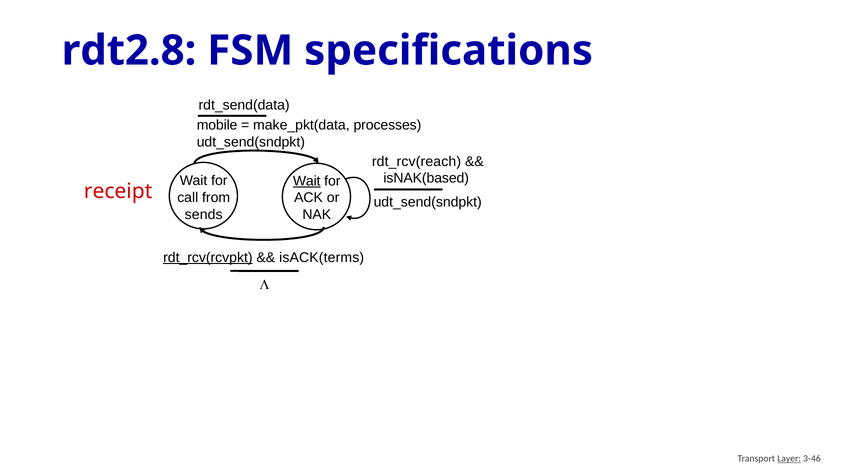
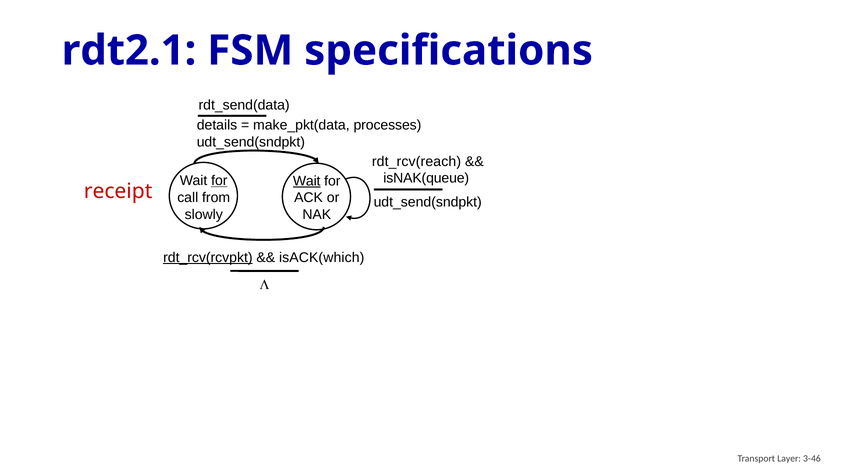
rdt2.8: rdt2.8 -> rdt2.1
mobile: mobile -> details
isNAK(based: isNAK(based -> isNAK(queue
for at (219, 181) underline: none -> present
sends: sends -> slowly
isACK(terms: isACK(terms -> isACK(which
Layer underline: present -> none
